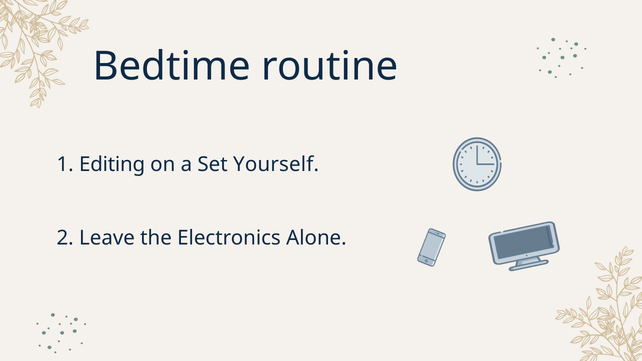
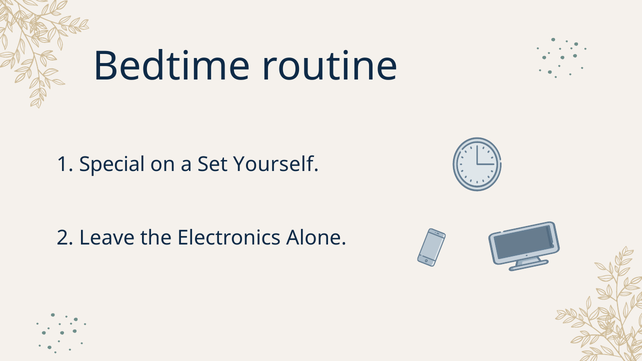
Editing: Editing -> Special
